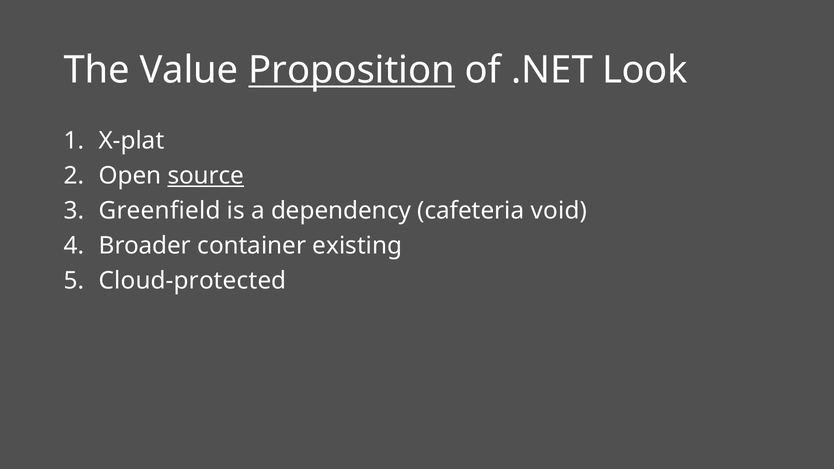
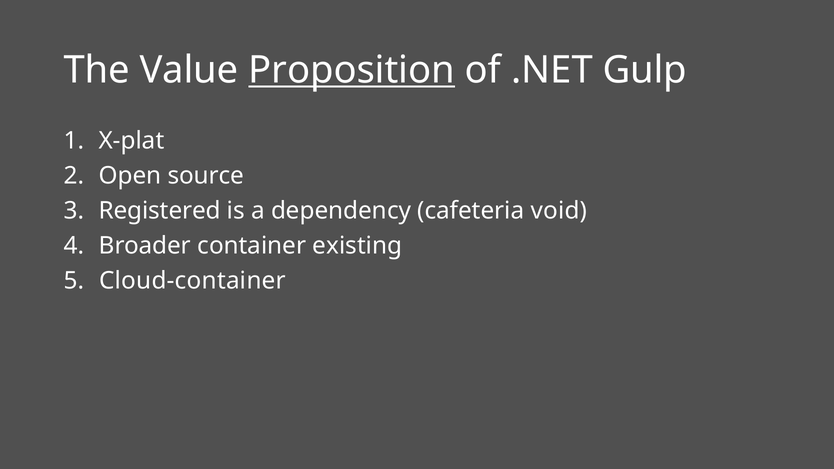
Look: Look -> Gulp
source underline: present -> none
Greenfield: Greenfield -> Registered
Cloud-protected: Cloud-protected -> Cloud-container
